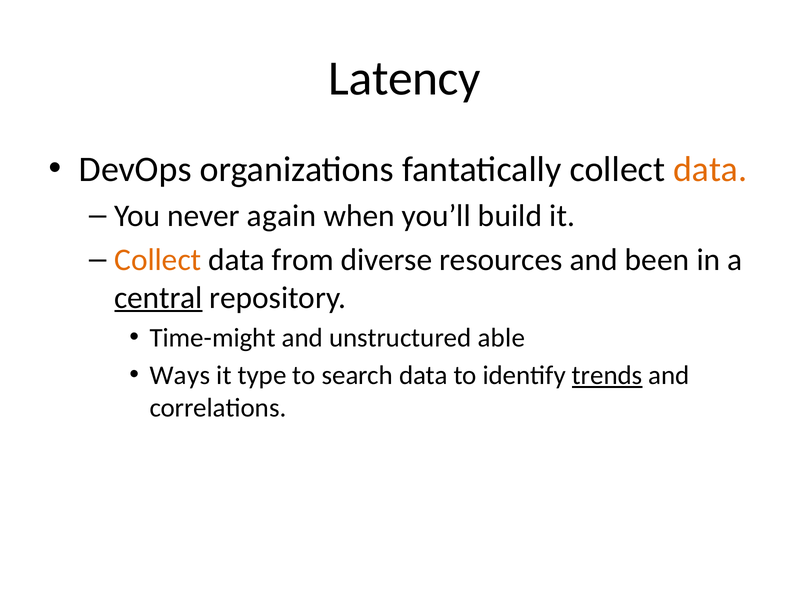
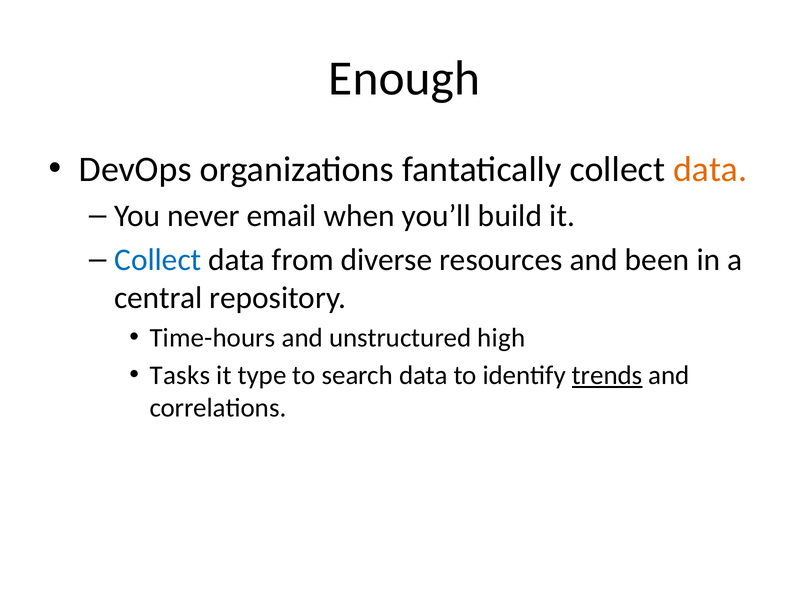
Latency: Latency -> Enough
again: again -> email
Collect at (158, 260) colour: orange -> blue
central underline: present -> none
Time-might: Time-might -> Time-hours
able: able -> high
Ways: Ways -> Tasks
